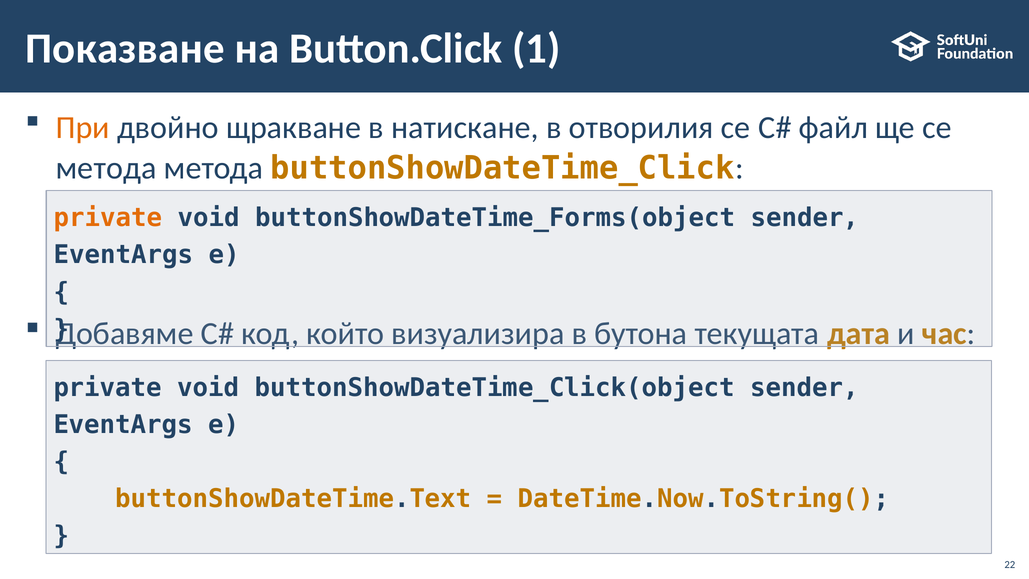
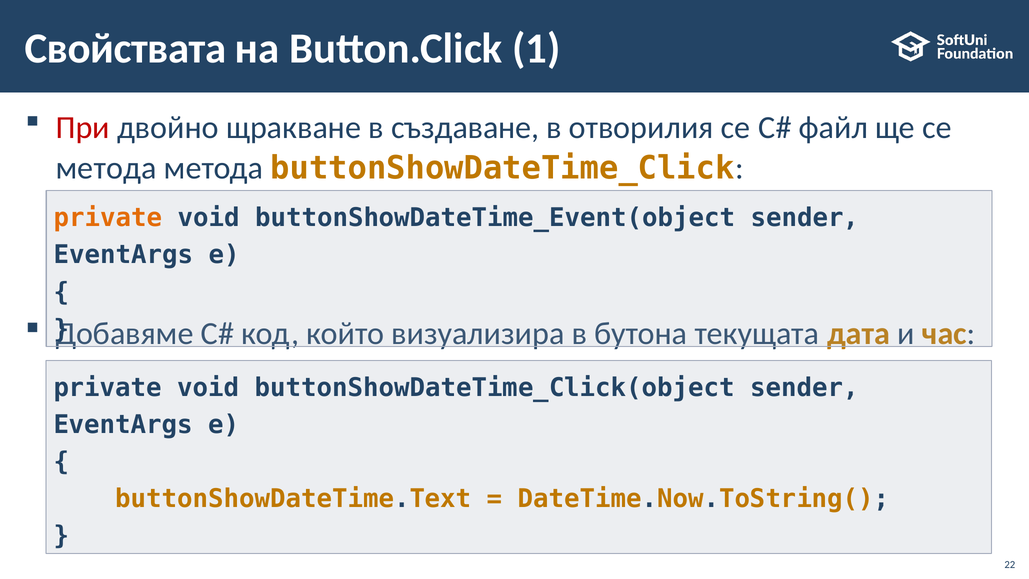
Показване: Показване -> Свойствата
При colour: orange -> red
натискане: натискане -> създаване
buttonShowDateTime_Forms(object: buttonShowDateTime_Forms(object -> buttonShowDateTime_Event(object
